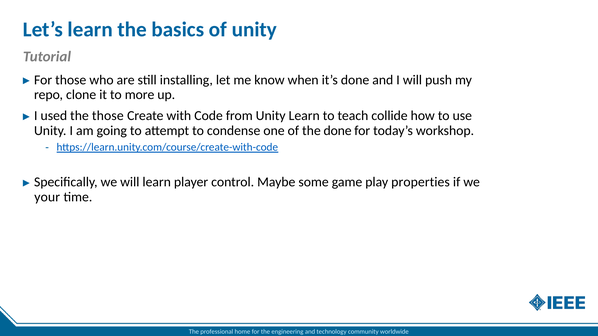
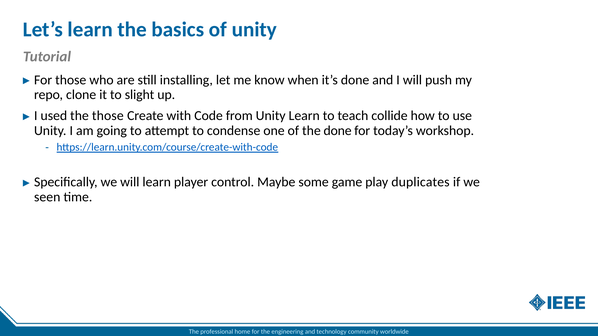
more: more -> slight
properties: properties -> duplicates
your: your -> seen
